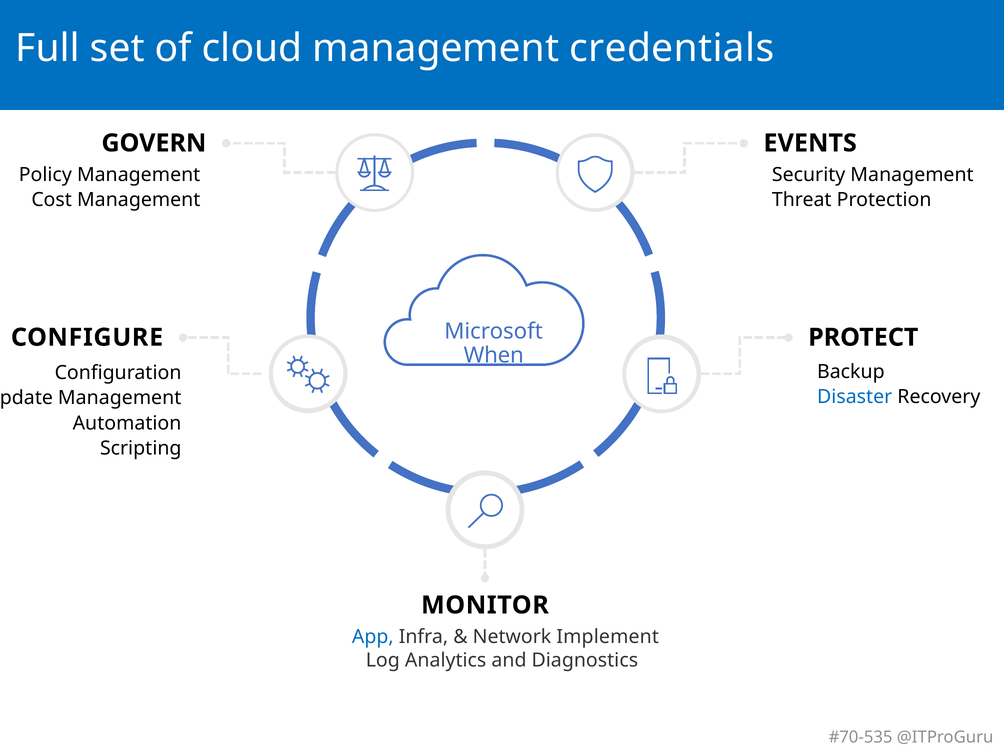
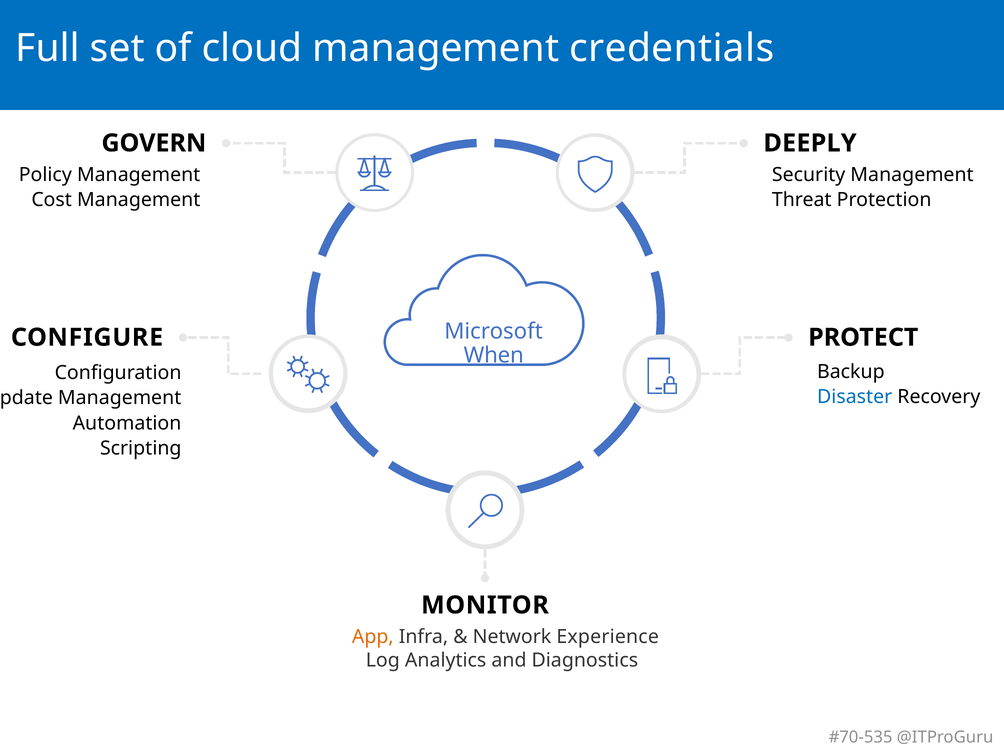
EVENTS: EVENTS -> DEEPLY
App colour: blue -> orange
Implement: Implement -> Experience
